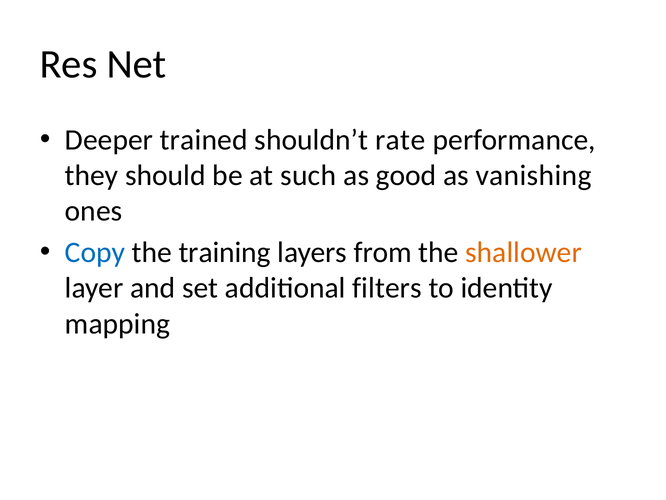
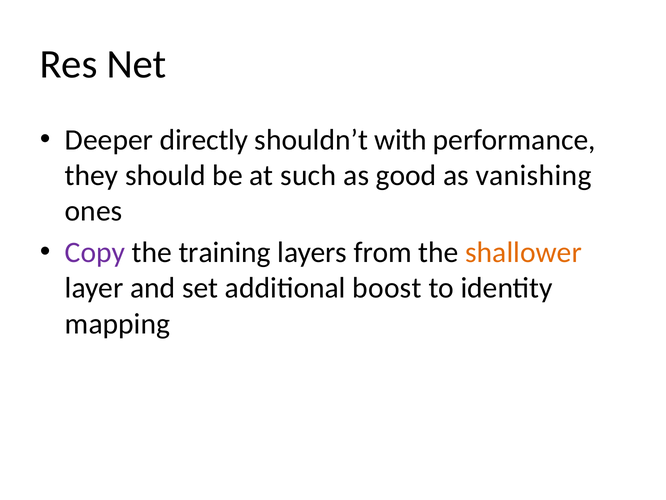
trained: trained -> directly
rate: rate -> with
Copy colour: blue -> purple
filters: filters -> boost
